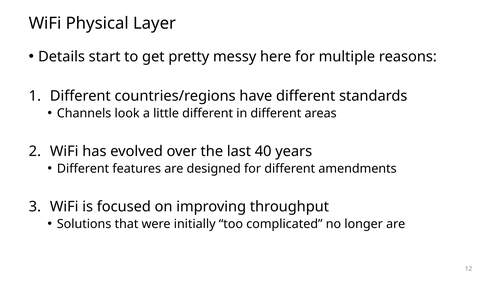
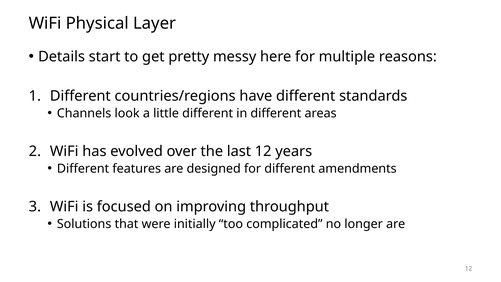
last 40: 40 -> 12
